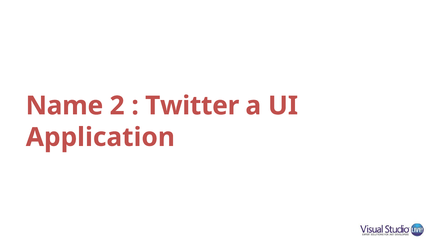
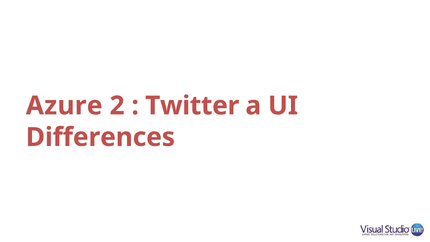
Name: Name -> Azure
Application: Application -> Differences
